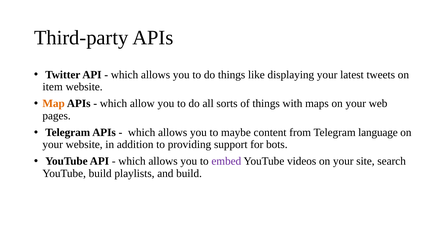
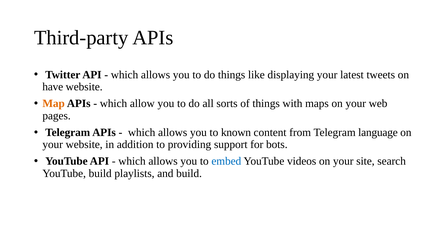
item: item -> have
maybe: maybe -> known
embed colour: purple -> blue
